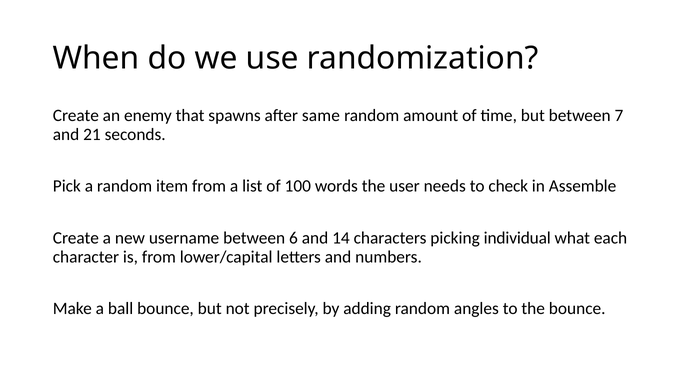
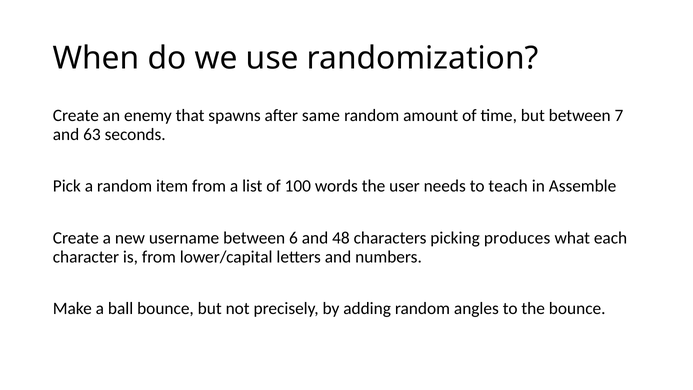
21: 21 -> 63
check: check -> teach
14: 14 -> 48
individual: individual -> produces
